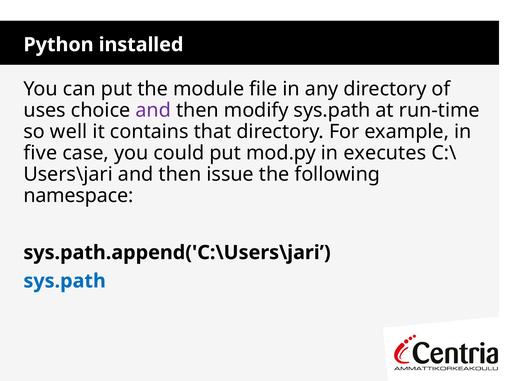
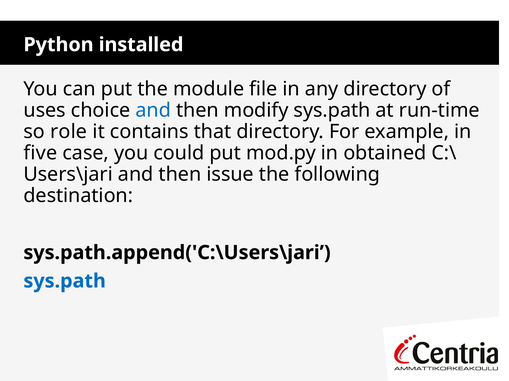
and at (153, 111) colour: purple -> blue
well: well -> role
executes: executes -> obtained
namespace: namespace -> destination
